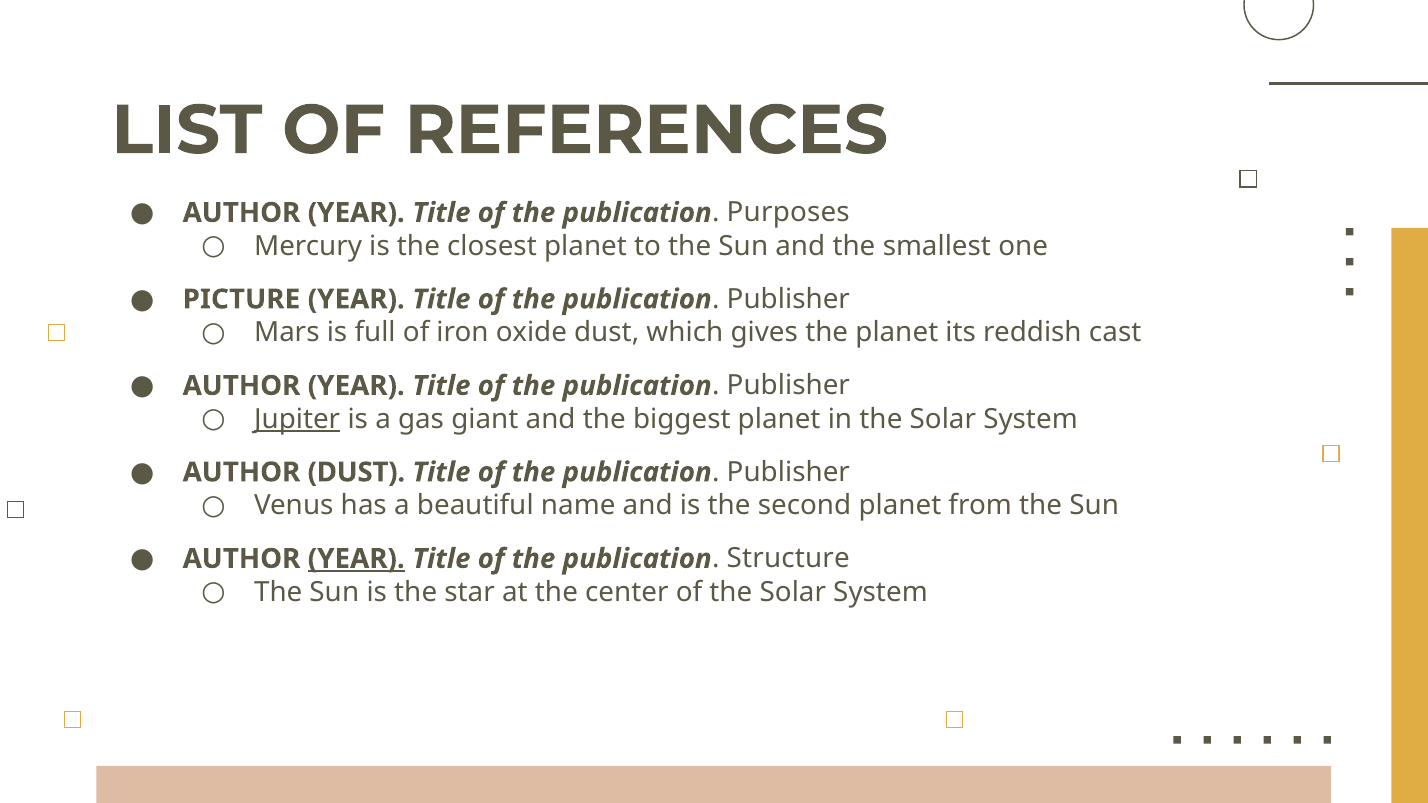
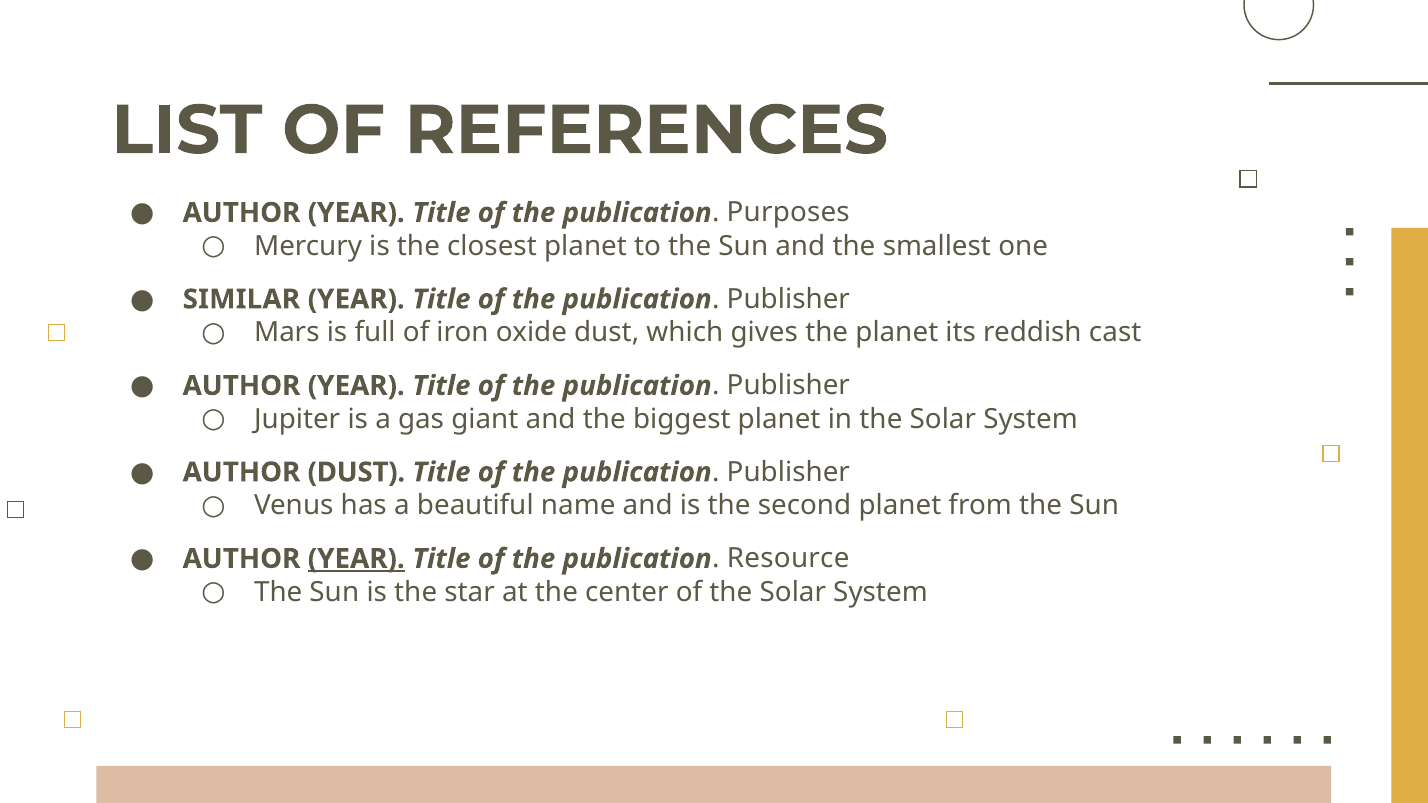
PICTURE: PICTURE -> SIMILAR
Jupiter underline: present -> none
Structure: Structure -> Resource
